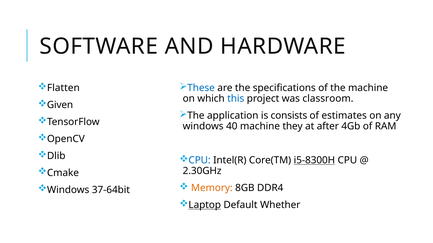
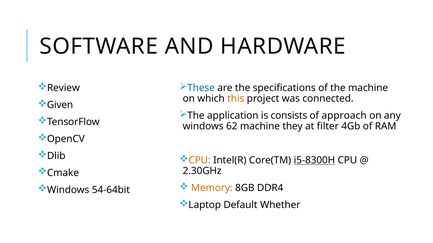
Flatten: Flatten -> Review
this colour: blue -> orange
classroom: classroom -> connected
estimates: estimates -> approach
40: 40 -> 62
after: after -> filter
CPU at (200, 161) colour: blue -> orange
37-64bit: 37-64bit -> 54-64bit
Laptop underline: present -> none
